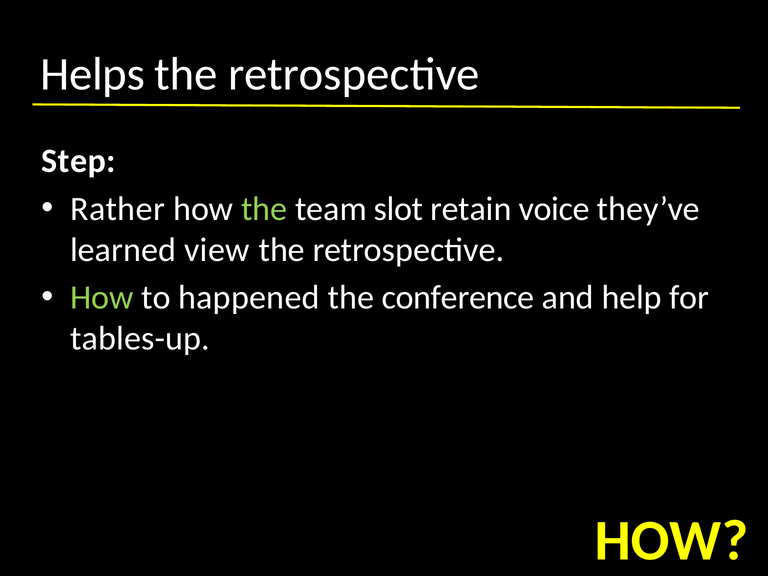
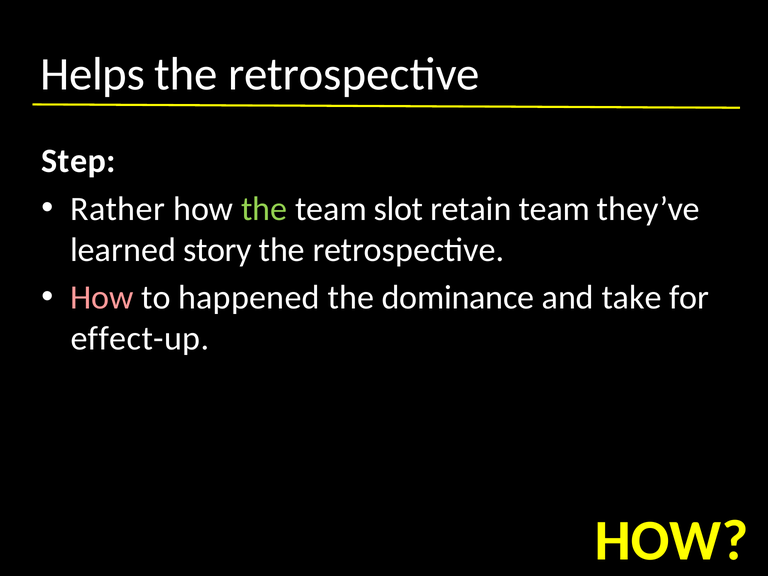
retain voice: voice -> team
view: view -> story
How at (102, 298) colour: light green -> pink
conference: conference -> dominance
help: help -> take
tables-up: tables-up -> effect-up
